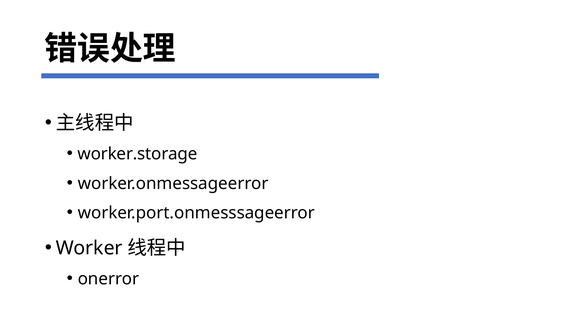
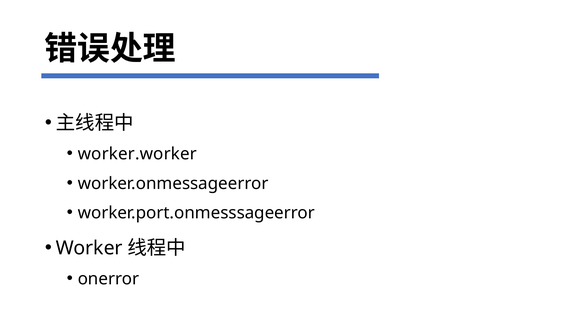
worker.storage: worker.storage -> worker.worker
